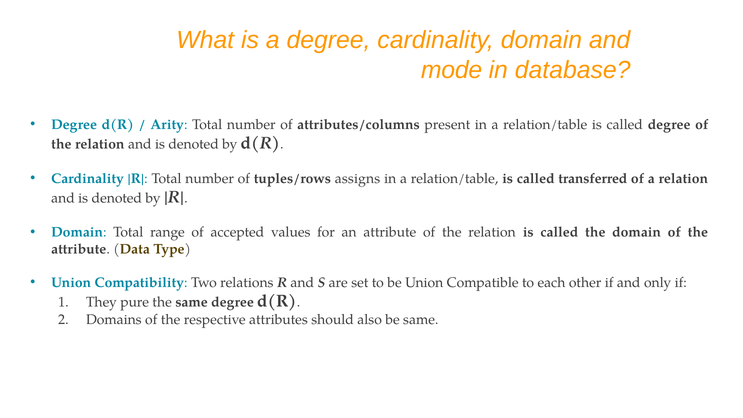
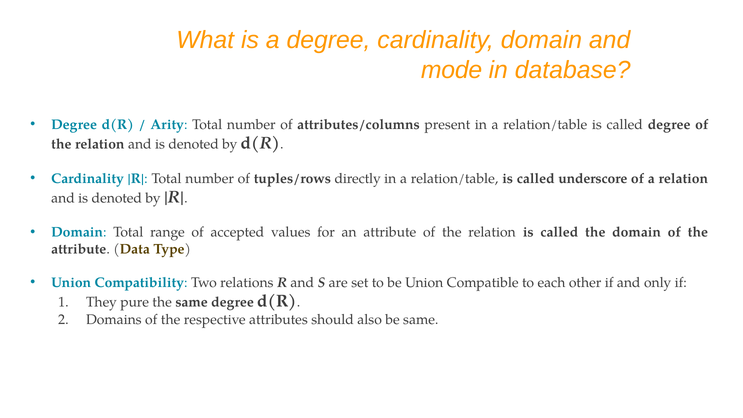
assigns: assigns -> directly
transferred: transferred -> underscore
